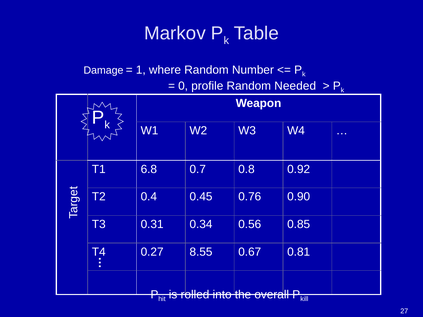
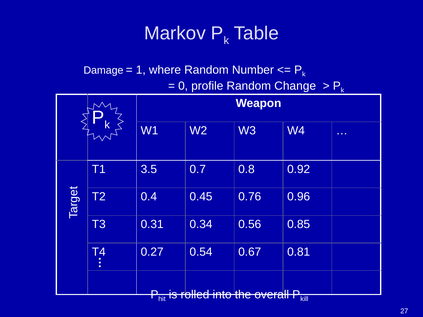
Needed: Needed -> Change
6.8: 6.8 -> 3.5
0.90: 0.90 -> 0.96
8.55: 8.55 -> 0.54
